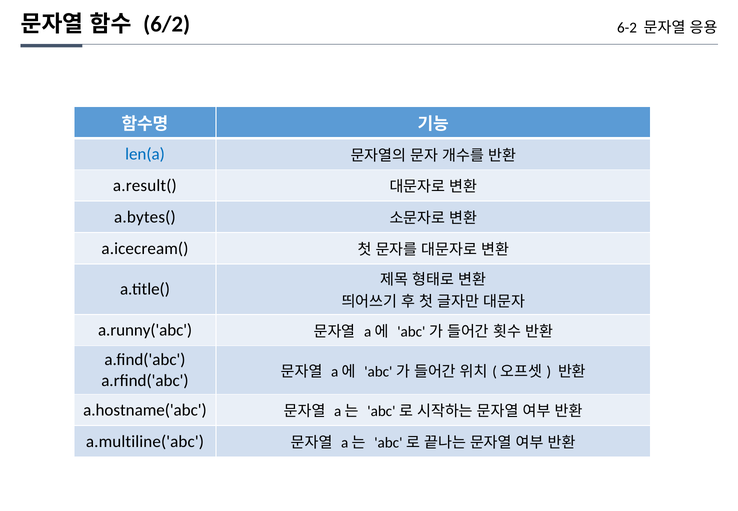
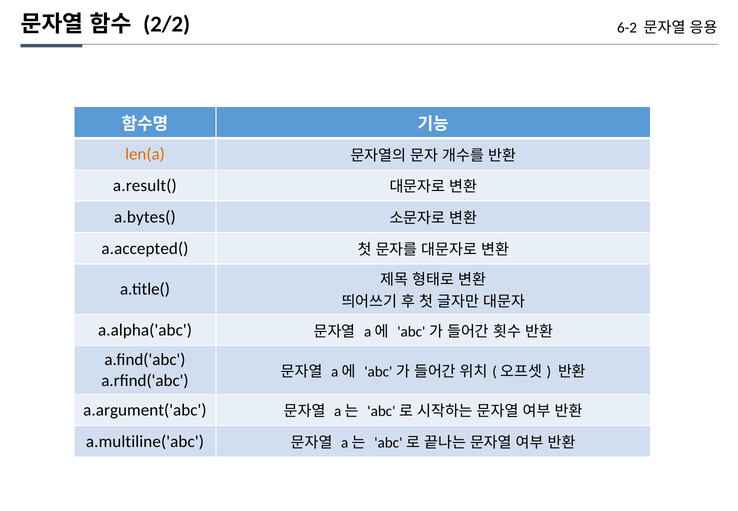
6/2: 6/2 -> 2/2
len(a colour: blue -> orange
a.icecream(: a.icecream( -> a.accepted(
a.runny('abc: a.runny('abc -> a.alpha('abc
a.hostname('abc: a.hostname('abc -> a.argument('abc
